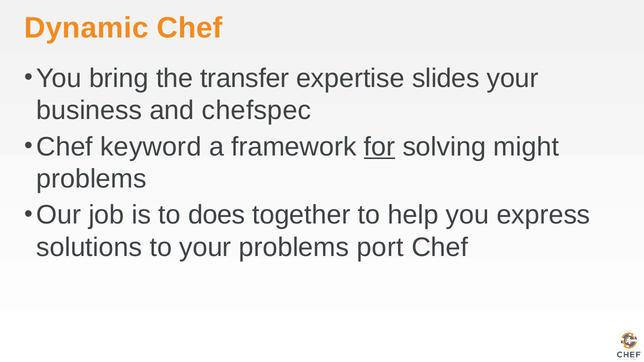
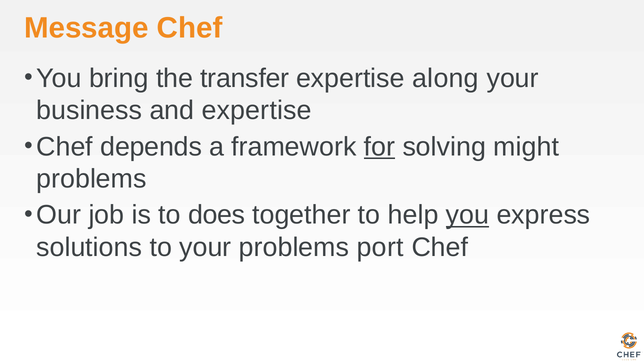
Dynamic: Dynamic -> Message
slides: slides -> along
and chefspec: chefspec -> expertise
keyword: keyword -> depends
you at (468, 215) underline: none -> present
